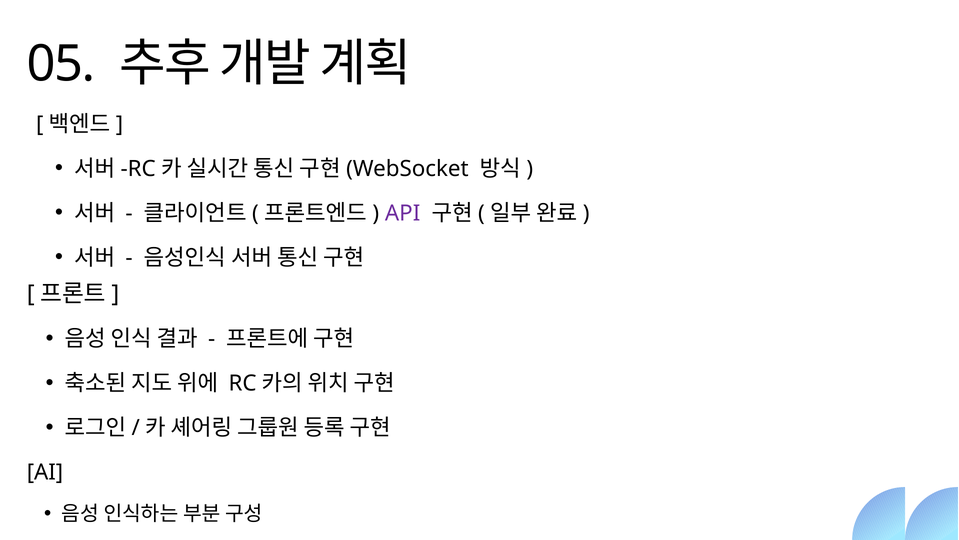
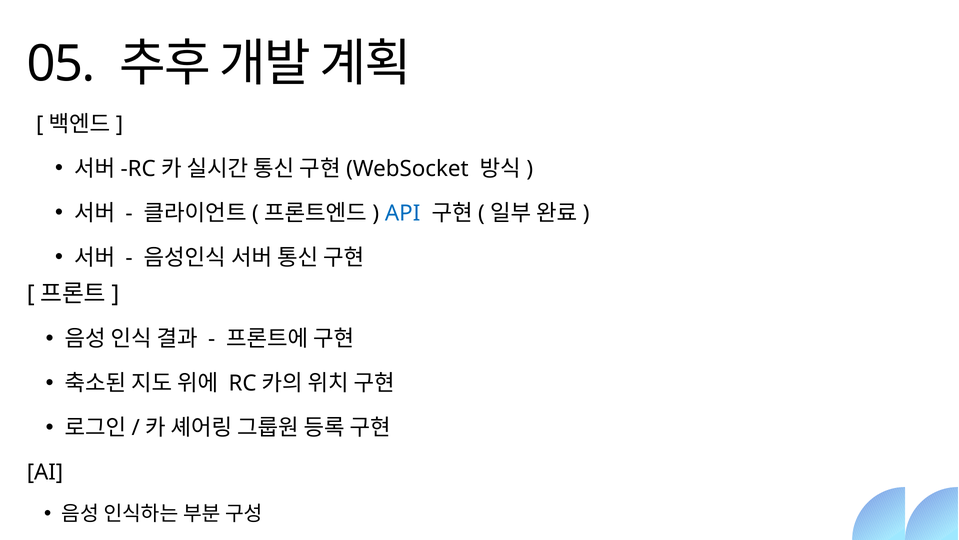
API colour: purple -> blue
